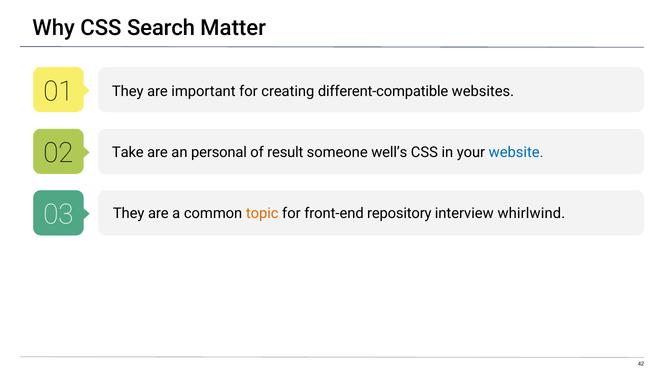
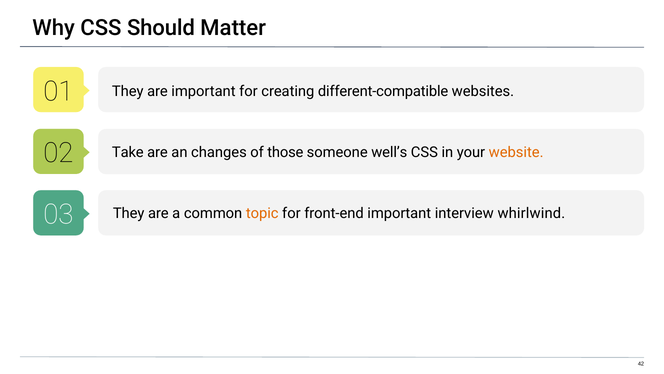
Search: Search -> Should
personal: personal -> changes
result: result -> those
website colour: blue -> orange
front-end repository: repository -> important
